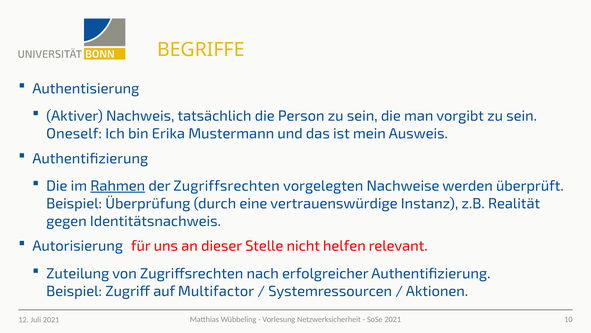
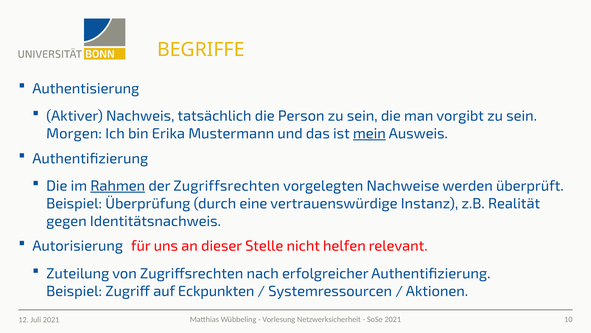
Oneself: Oneself -> Morgen
mein underline: none -> present
Multifactor: Multifactor -> Eckpunkten
